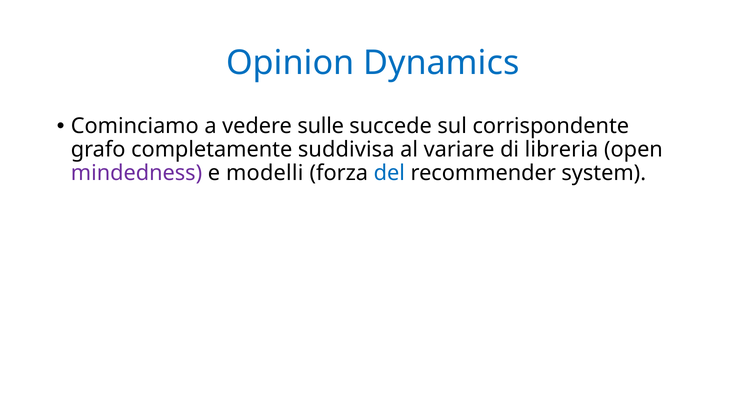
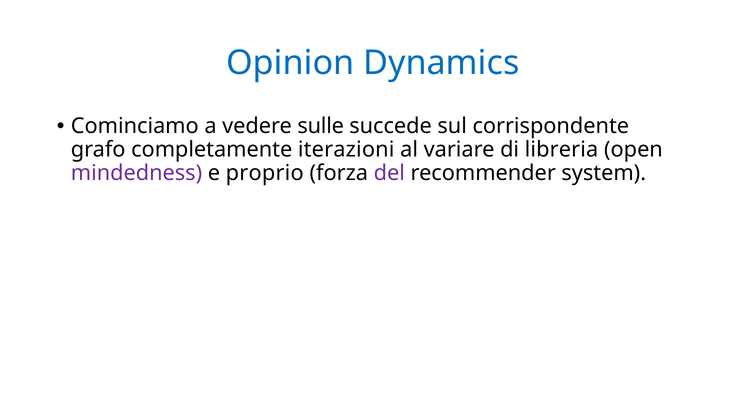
suddivisa: suddivisa -> iterazioni
modelli: modelli -> proprio
del colour: blue -> purple
